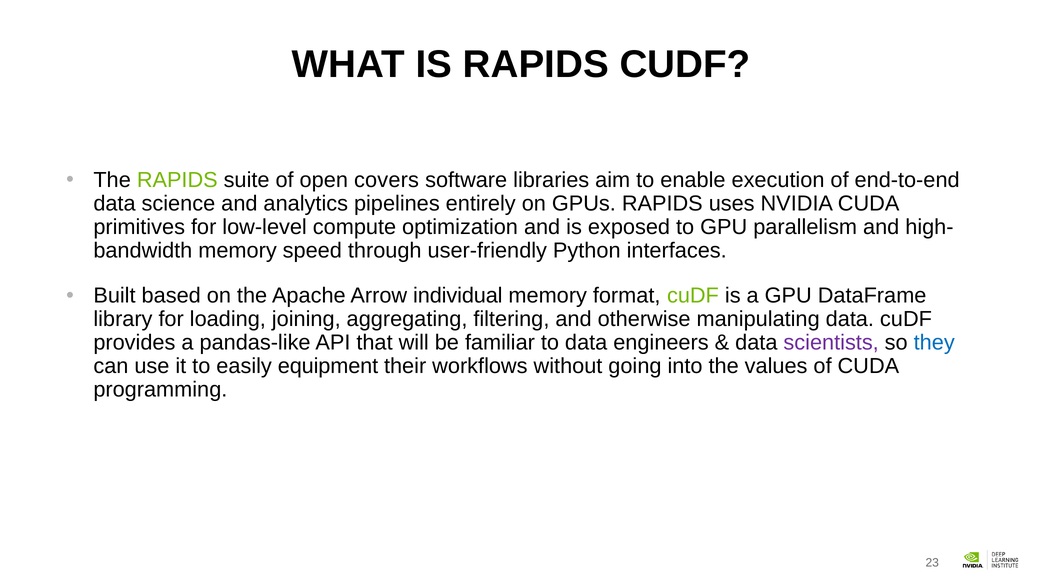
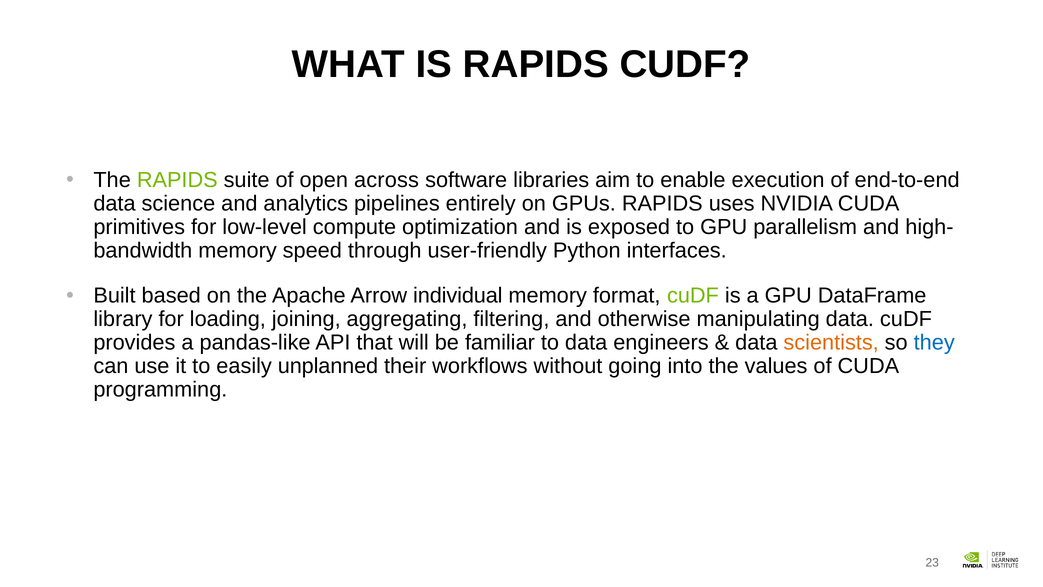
covers: covers -> across
scientists colour: purple -> orange
equipment: equipment -> unplanned
